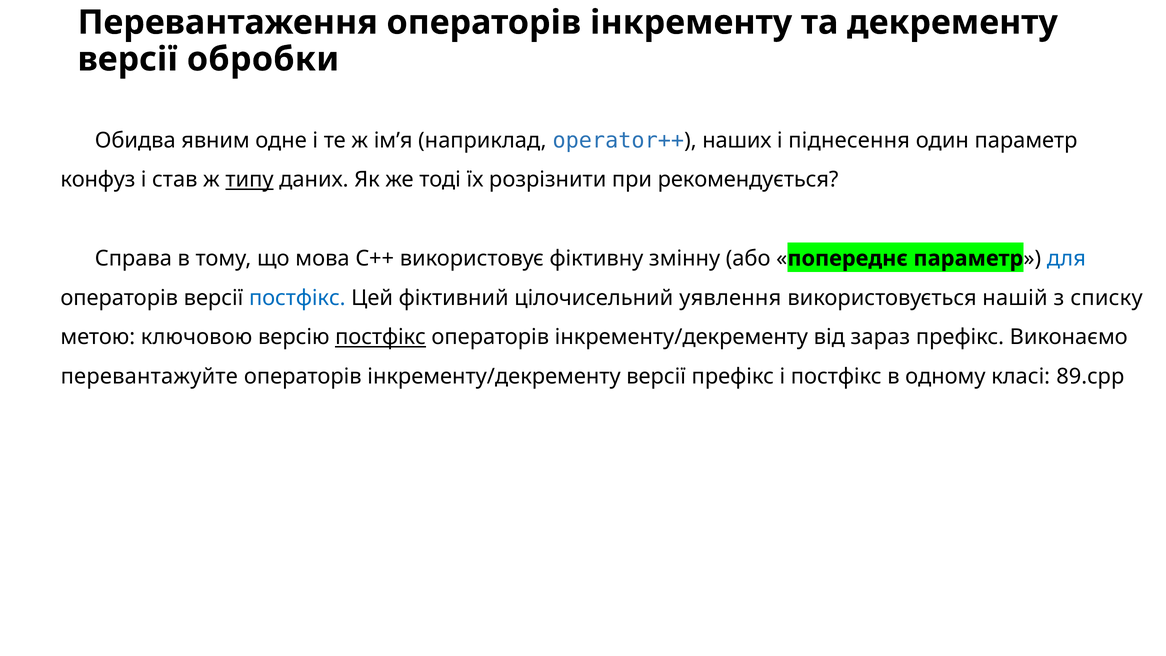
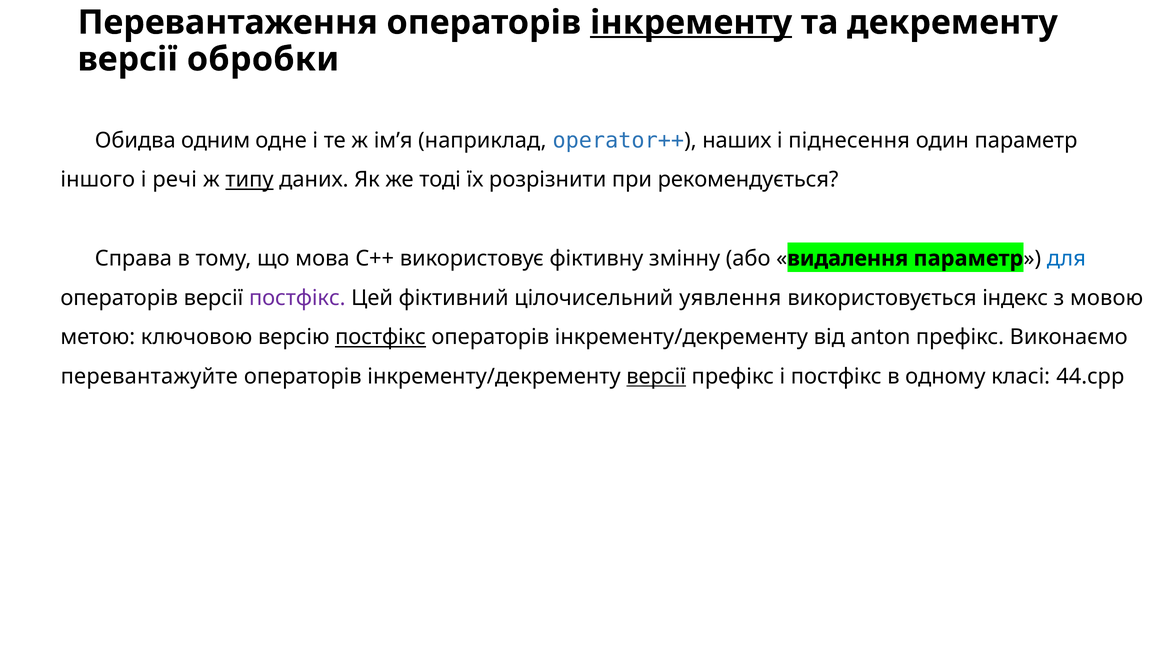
інкременту underline: none -> present
явним: явним -> одним
конфуз: конфуз -> іншого
став: став -> речі
попереднє: попереднє -> видалення
постфікс at (297, 298) colour: blue -> purple
нашій: нашій -> індекс
списку: списку -> мовою
зараз: зараз -> anton
версії at (656, 376) underline: none -> present
89.cpp: 89.cpp -> 44.cpp
